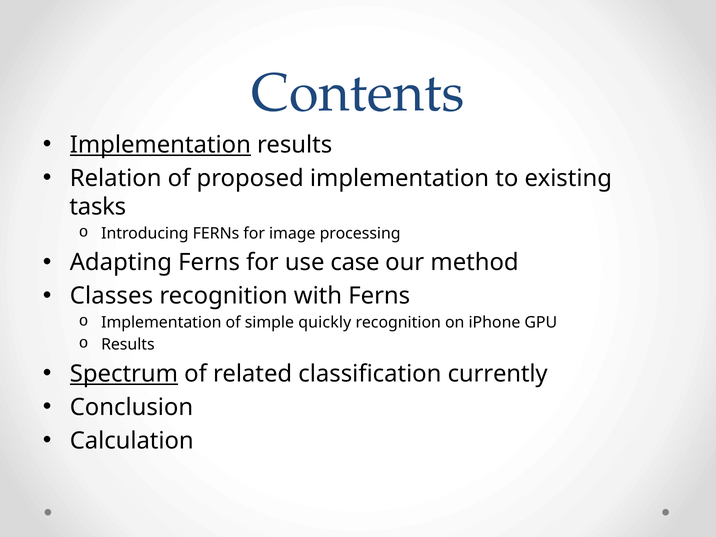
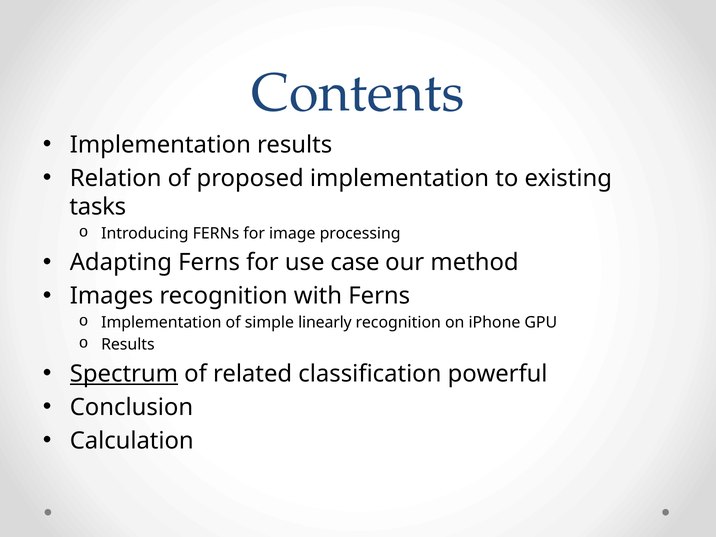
Implementation at (160, 145) underline: present -> none
Classes: Classes -> Images
quickly: quickly -> linearly
currently: currently -> powerful
